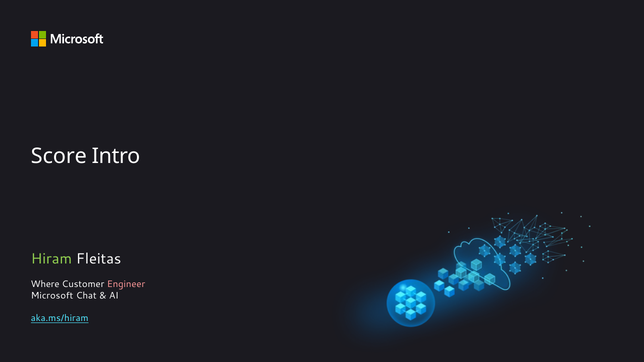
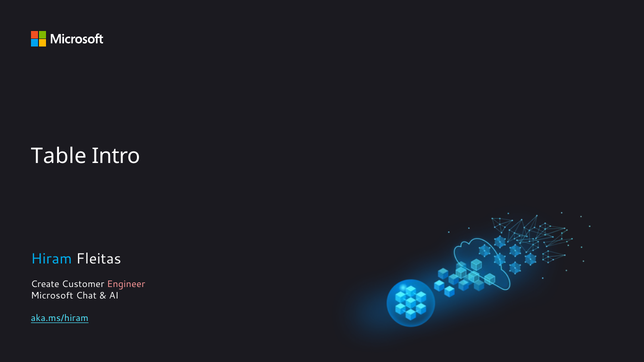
Score: Score -> Table
Hiram colour: light green -> light blue
Where: Where -> Create
